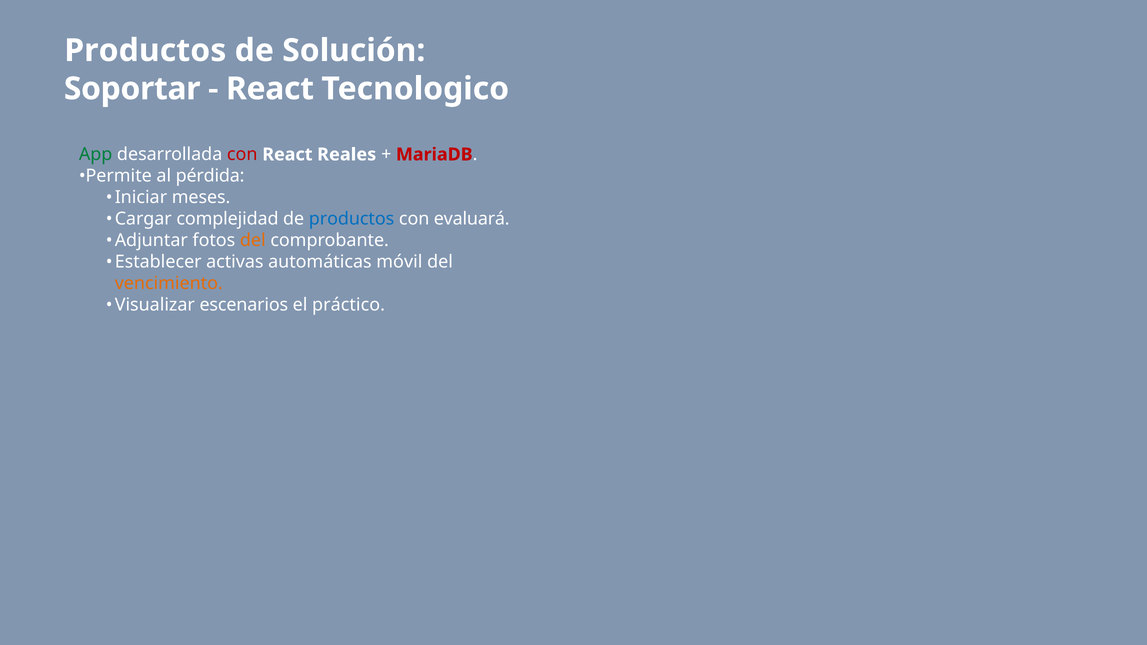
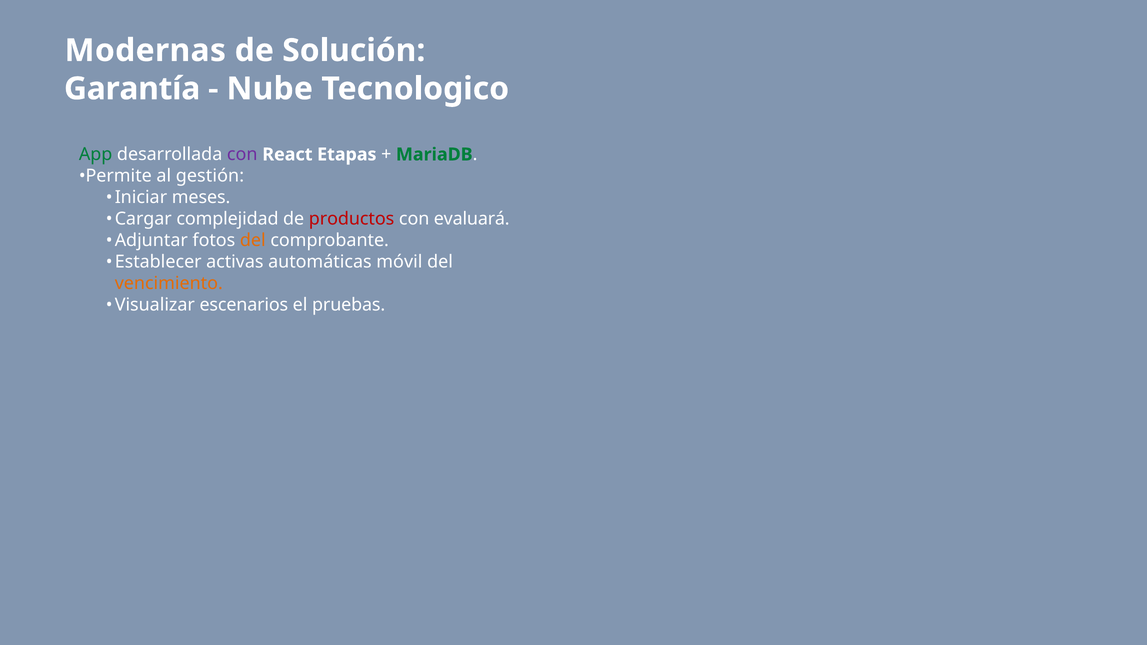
Productos at (145, 51): Productos -> Modernas
Soportar: Soportar -> Garantía
React at (270, 89): React -> Nube
con at (242, 155) colour: red -> purple
Reales: Reales -> Etapas
MariaDB colour: red -> green
pérdida: pérdida -> gestión
productos at (352, 219) colour: blue -> red
práctico: práctico -> pruebas
